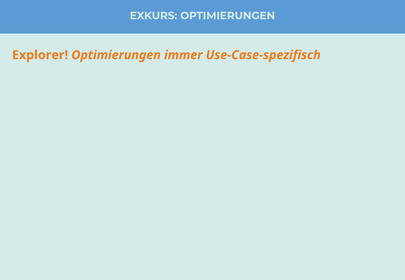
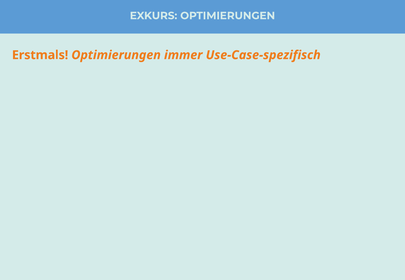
Explorer: Explorer -> Erstmals
